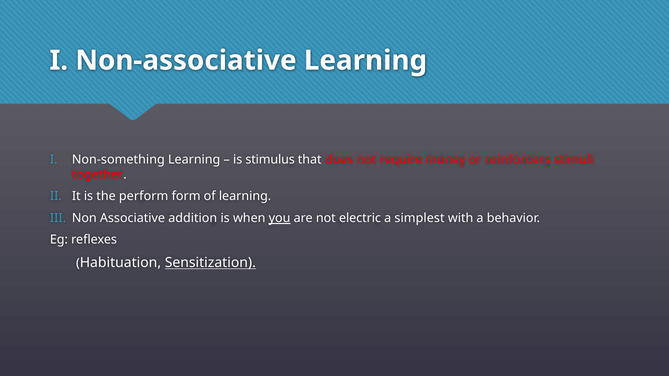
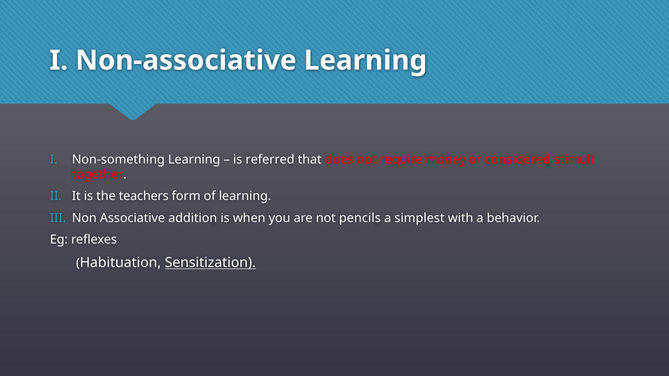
stimulus: stimulus -> referred
reinforcers: reinforcers -> considered
perform: perform -> teachers
you underline: present -> none
electric: electric -> pencils
